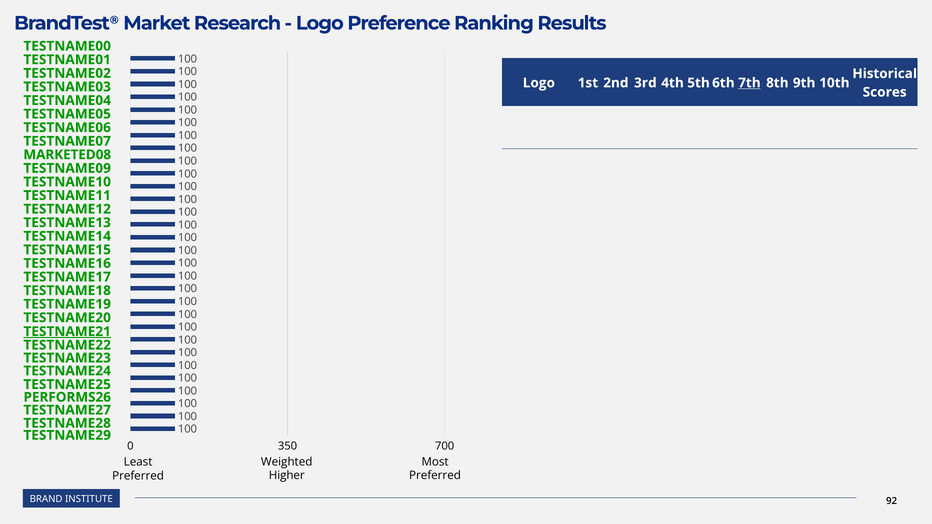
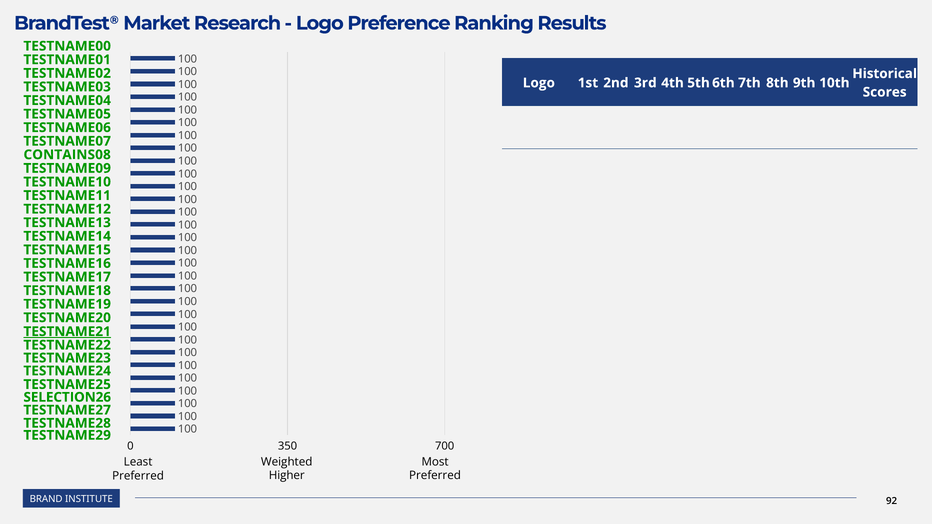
7th underline: present -> none
MARKETED08: MARKETED08 -> CONTAINS08
PERFORMS26: PERFORMS26 -> SELECTION26
